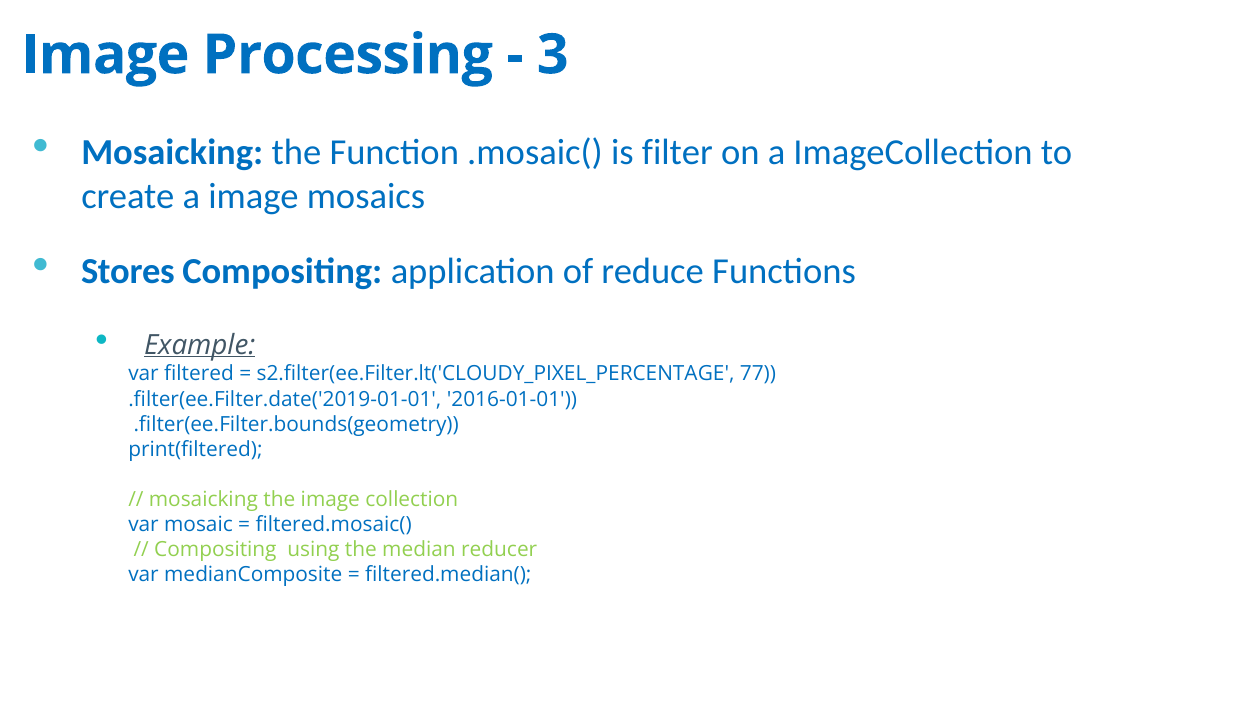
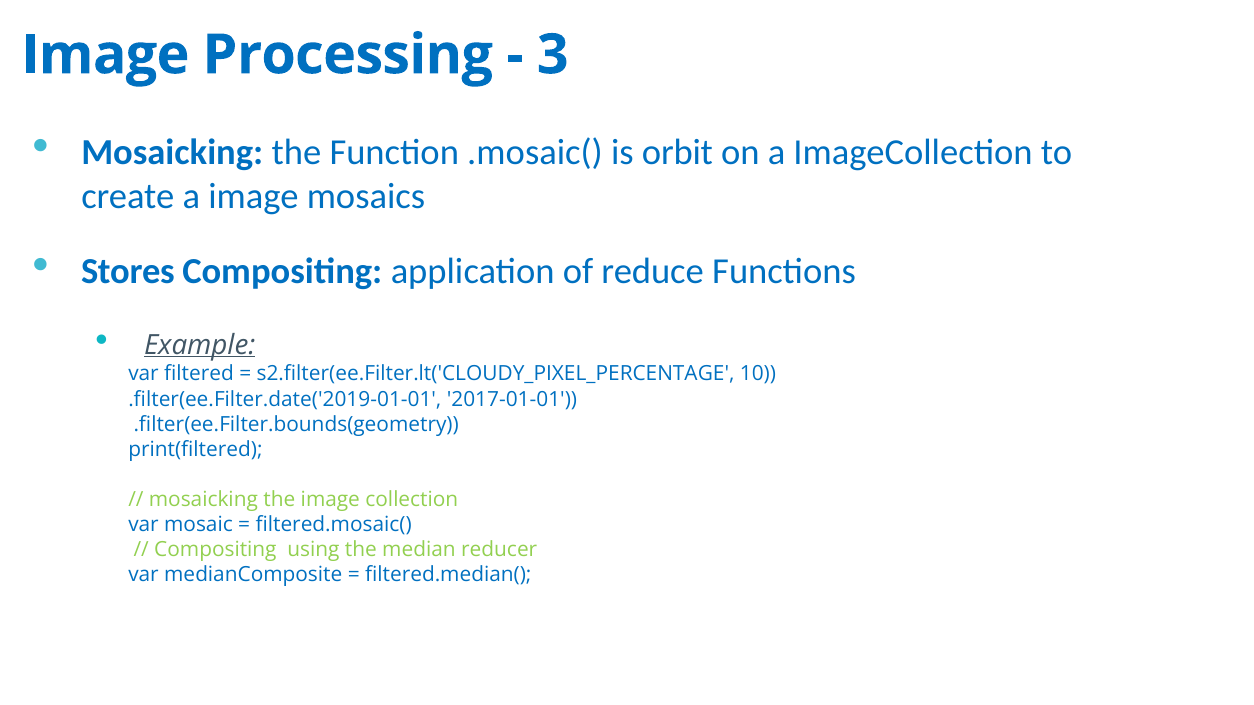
filter: filter -> orbit
77: 77 -> 10
2016-01-01: 2016-01-01 -> 2017-01-01
